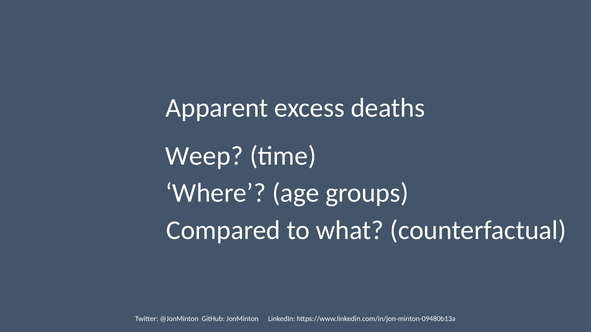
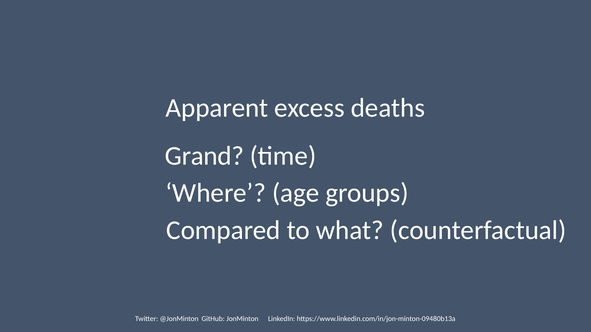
Weep: Weep -> Grand
